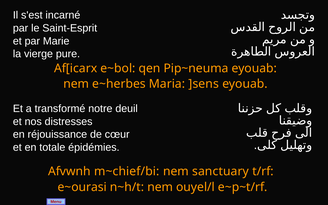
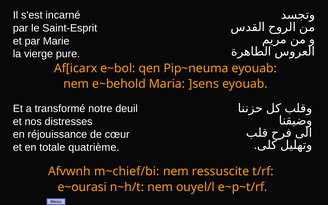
e~herbes: e~herbes -> e~behold
épidémies: épidémies -> quatrième
sanctuary: sanctuary -> ressuscite
